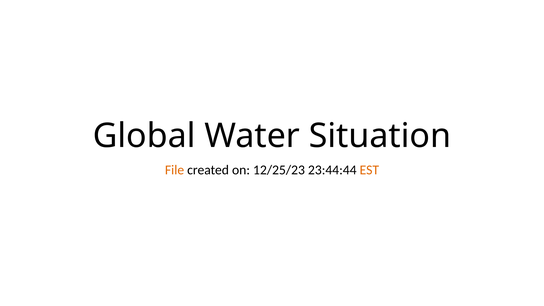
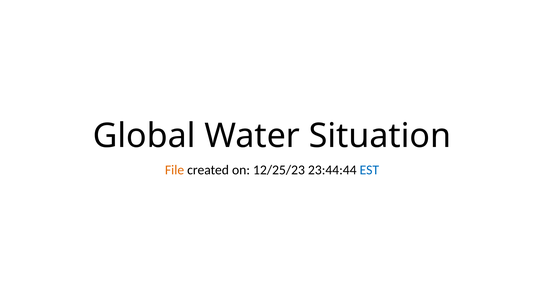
EST colour: orange -> blue
